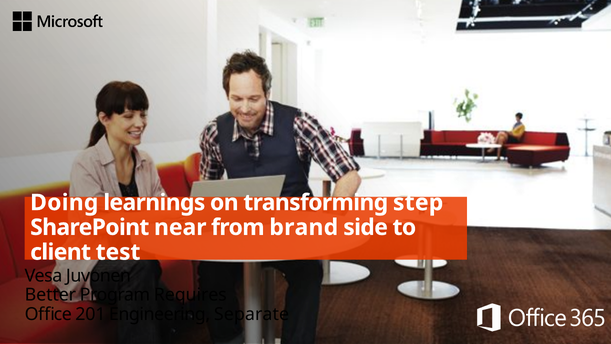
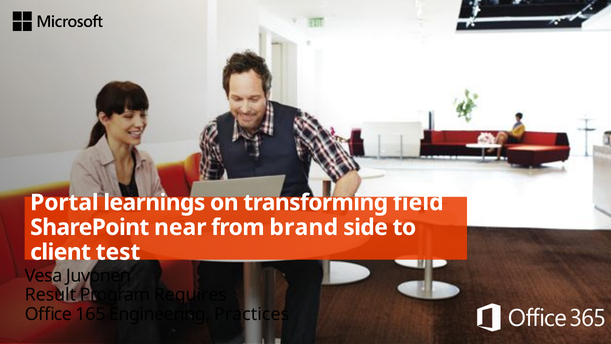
Doing: Doing -> Portal
step: step -> field
Better: Better -> Result
201: 201 -> 165
Separate: Separate -> Practices
